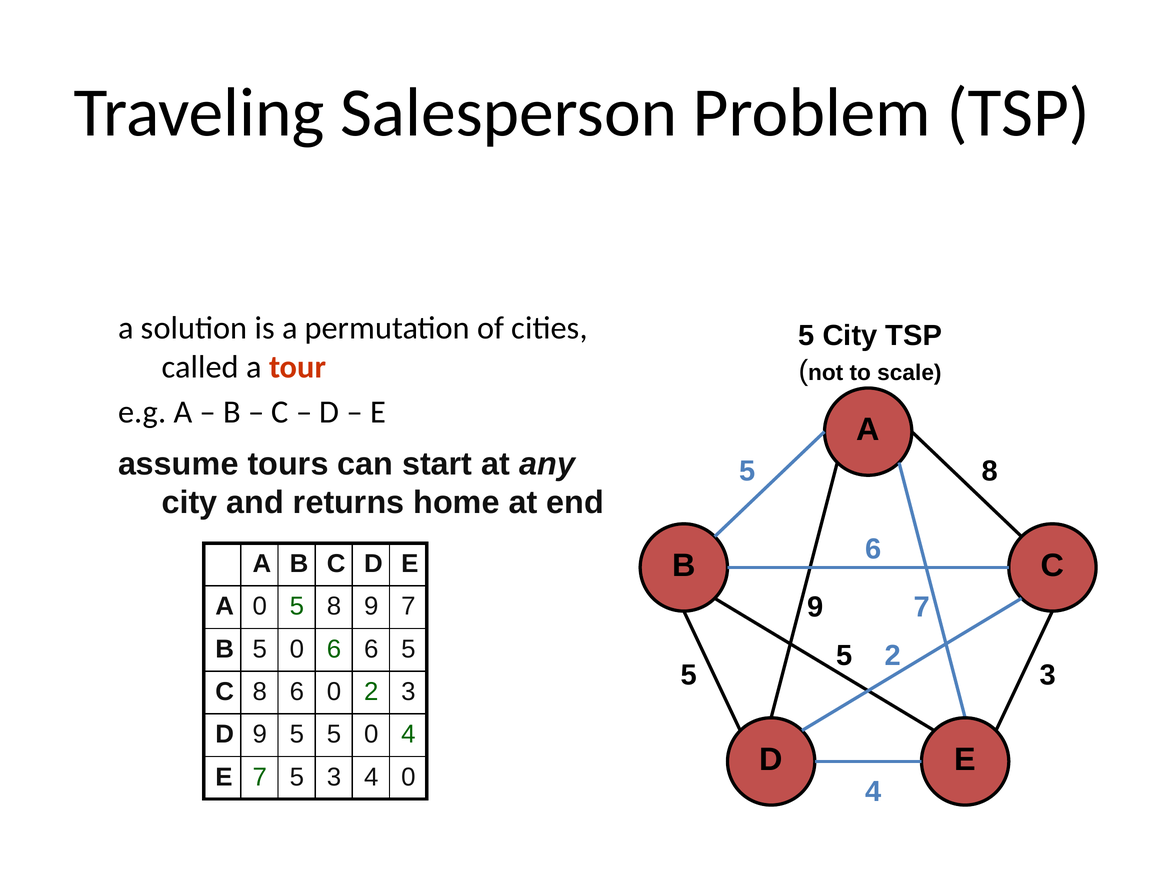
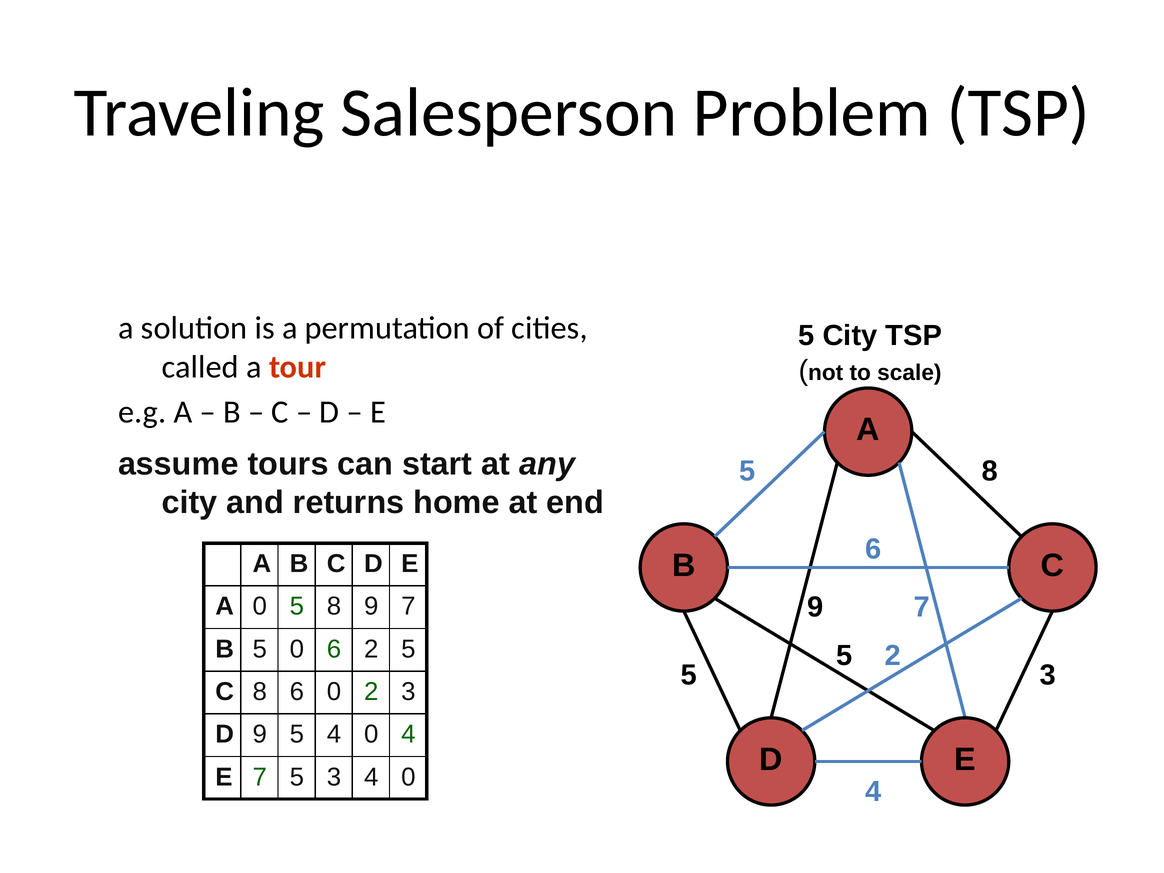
6 6: 6 -> 2
5 5: 5 -> 4
